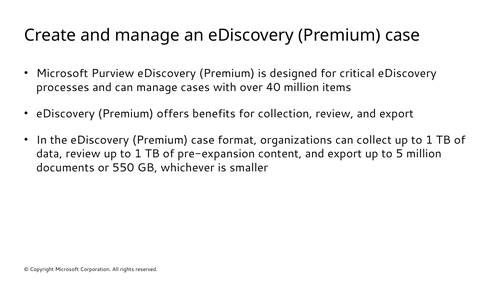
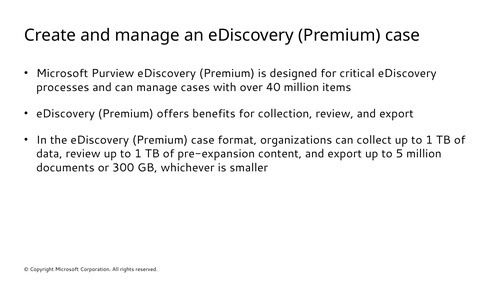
550: 550 -> 300
